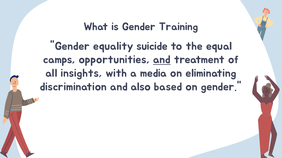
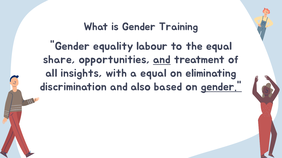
suicide: suicide -> labour
camps: camps -> share
a media: media -> equal
gender at (221, 87) underline: none -> present
